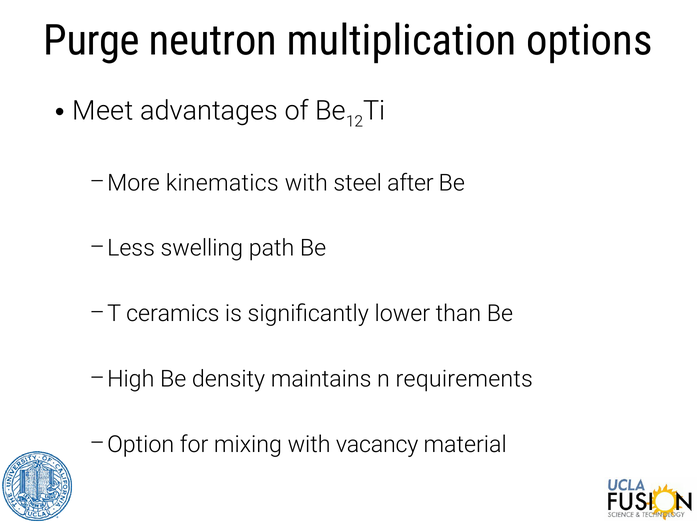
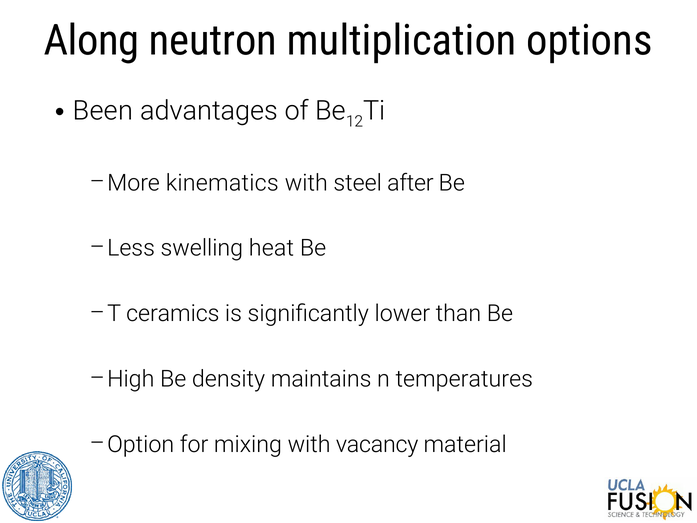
Purge: Purge -> Along
Meet: Meet -> Been
path: path -> heat
requirements: requirements -> temperatures
